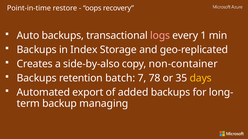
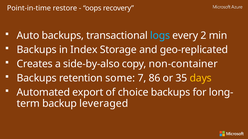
logs colour: pink -> light blue
1: 1 -> 2
batch: batch -> some
78: 78 -> 86
added: added -> choice
managing: managing -> leveraged
